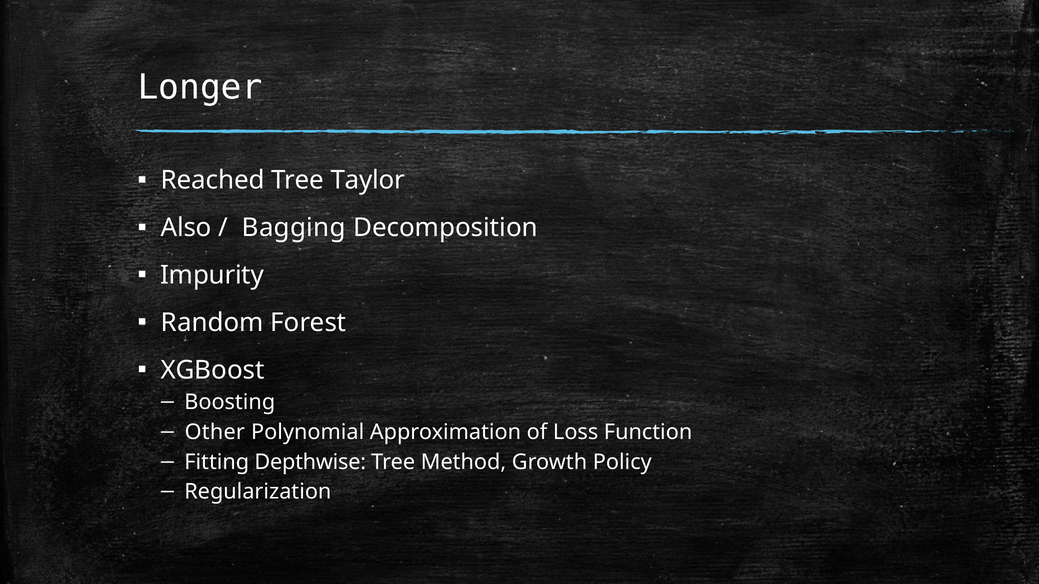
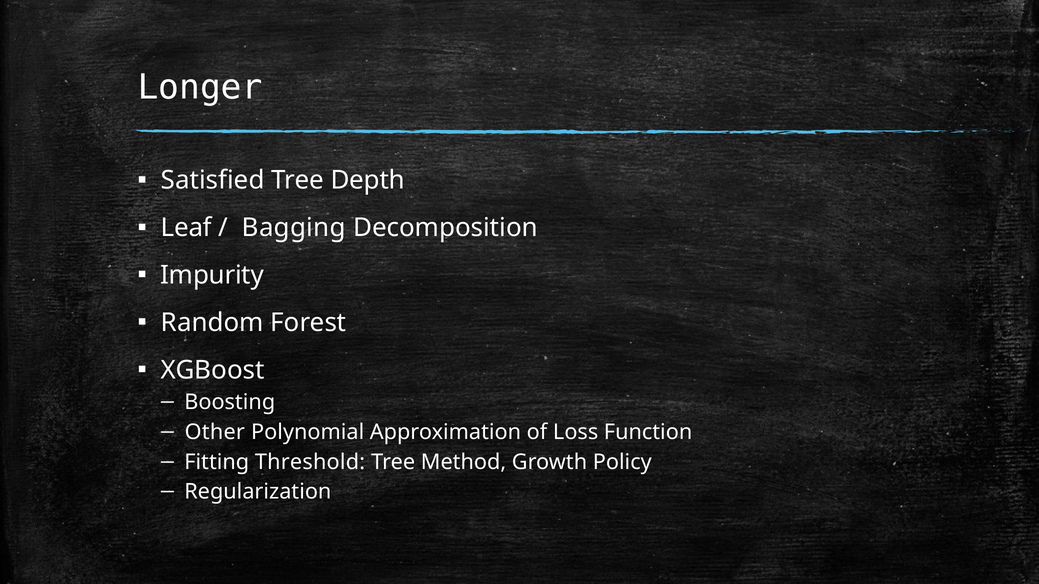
Reached: Reached -> Satisfied
Taylor: Taylor -> Depth
Also: Also -> Leaf
Depthwise: Depthwise -> Threshold
